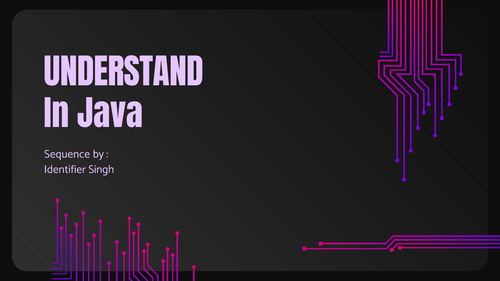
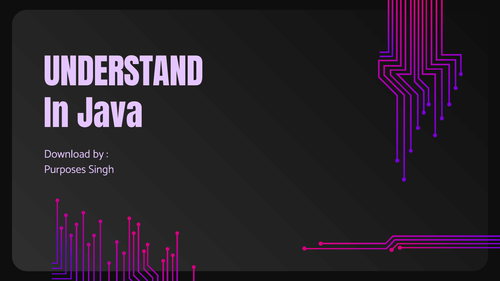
Sequence: Sequence -> Download
Identifier: Identifier -> Purposes
